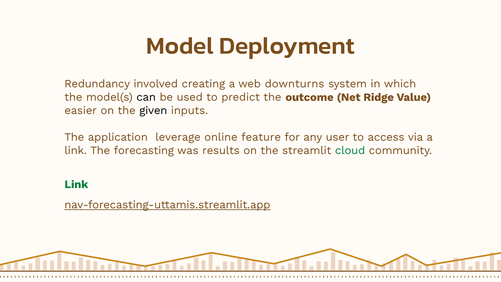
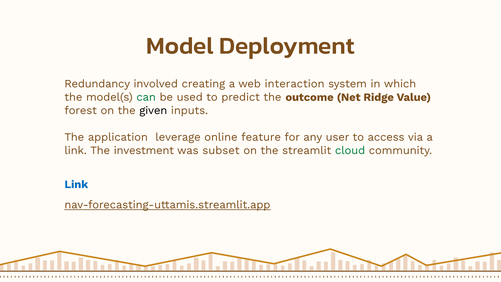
downturns: downturns -> interaction
can colour: black -> green
easier: easier -> forest
forecasting: forecasting -> investment
results: results -> subset
Link at (76, 184) colour: green -> blue
